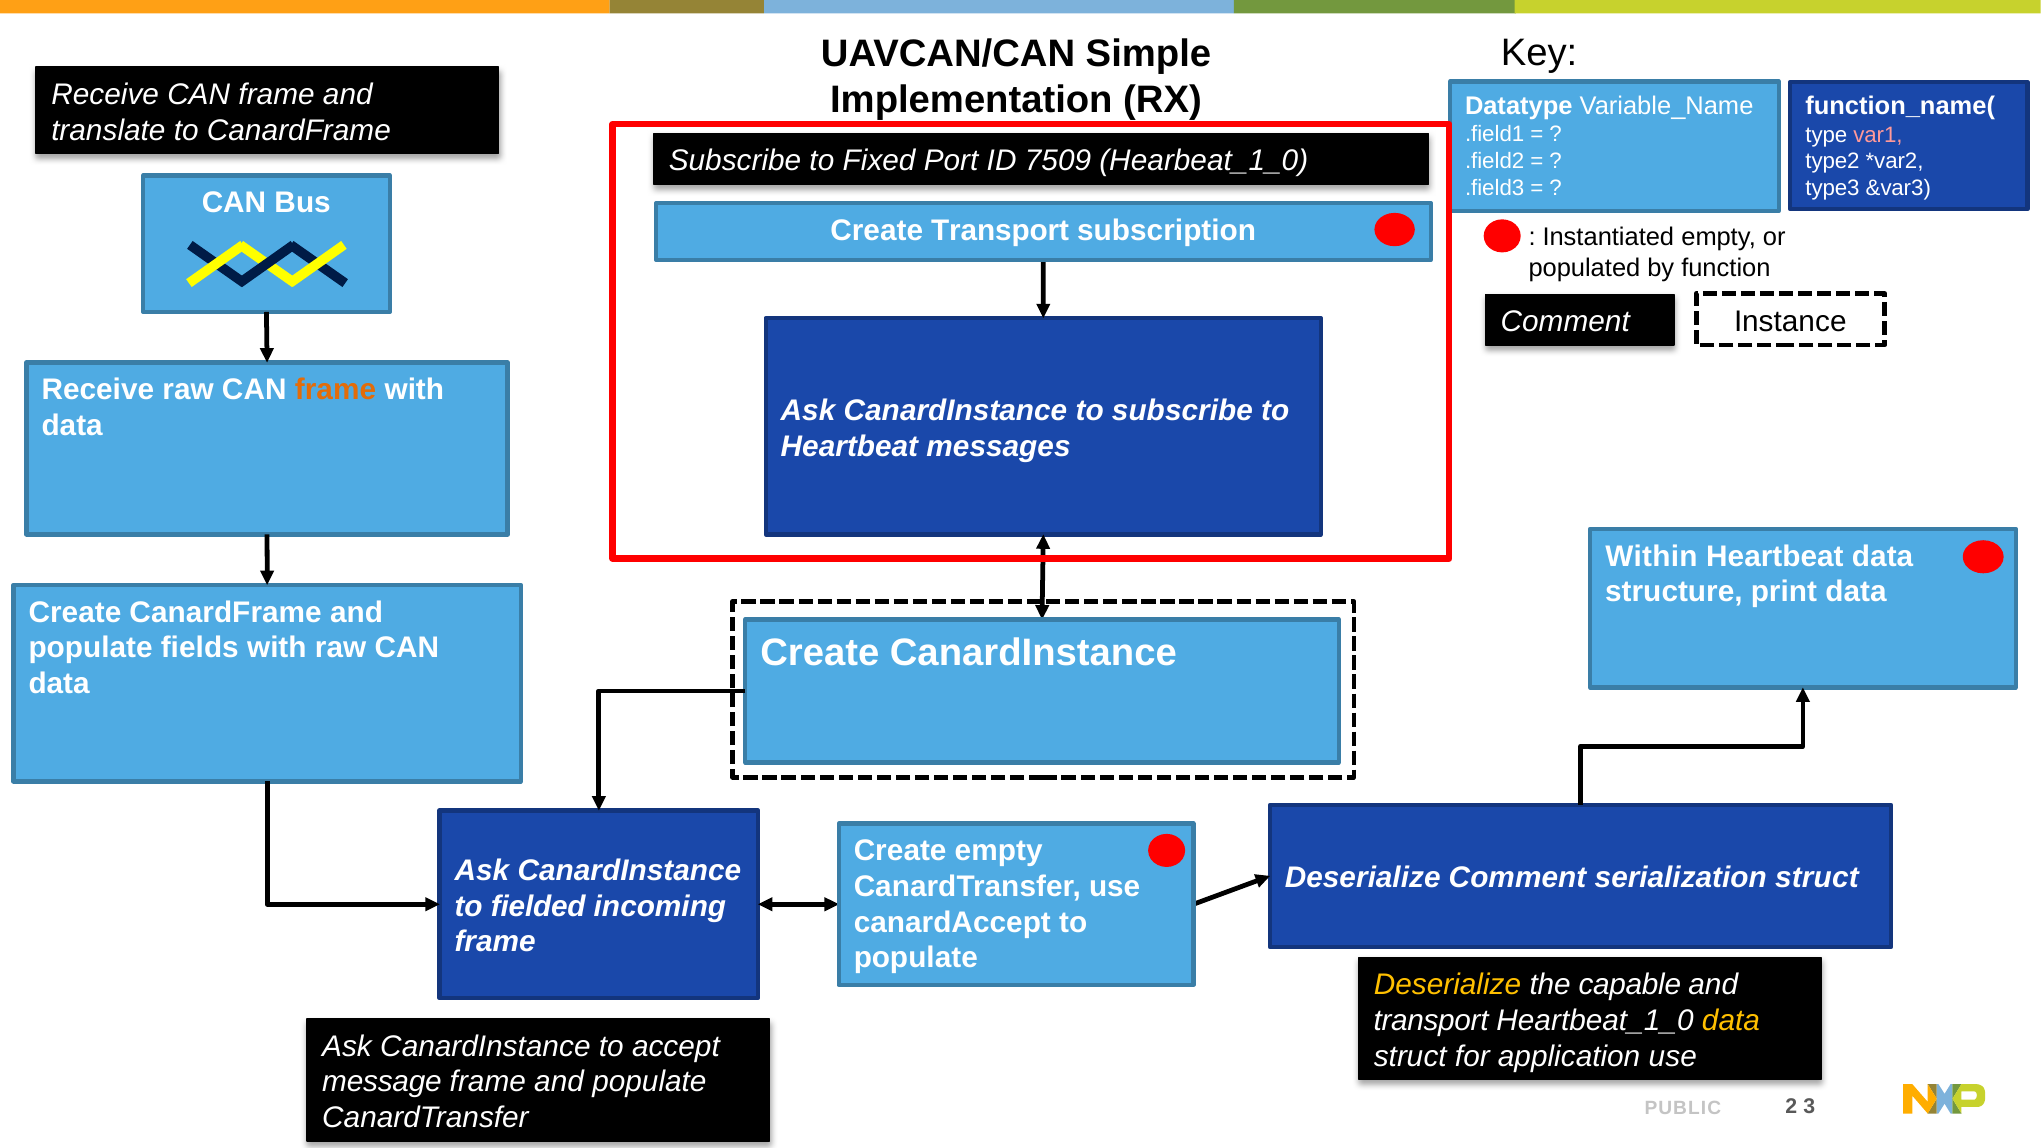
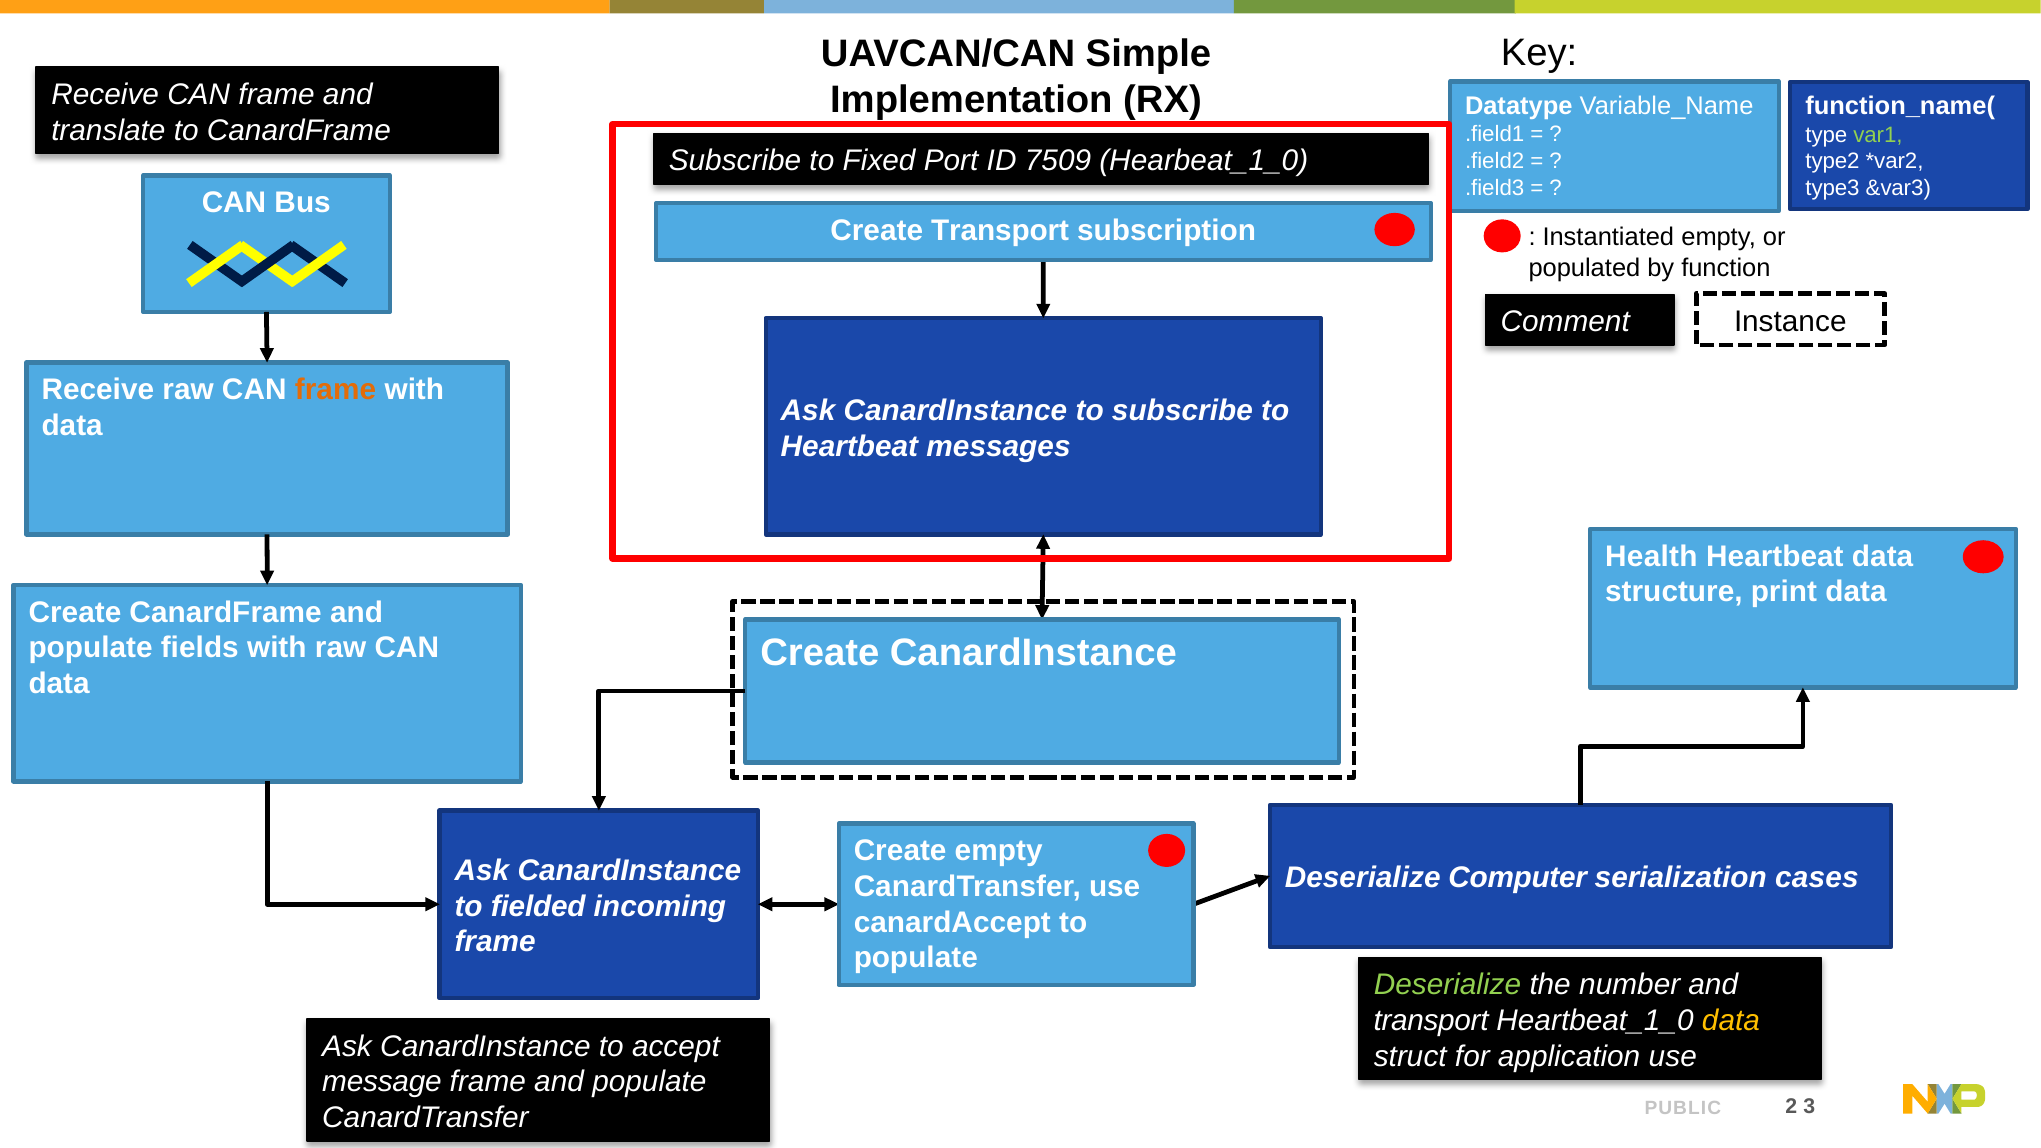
var1 colour: pink -> light green
Within: Within -> Health
Deserialize Comment: Comment -> Computer
serialization struct: struct -> cases
Deserialize at (1447, 985) colour: yellow -> light green
capable: capable -> number
